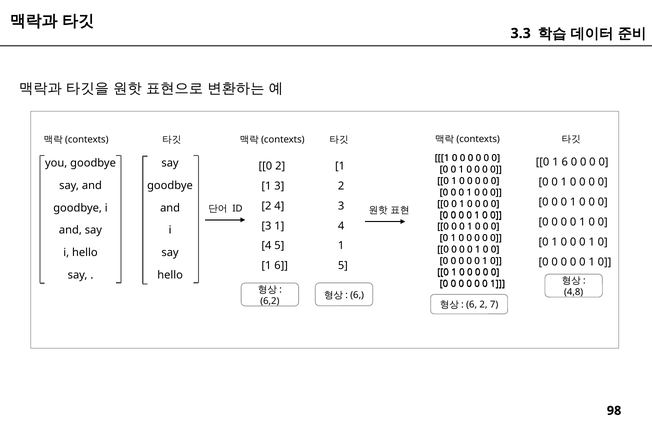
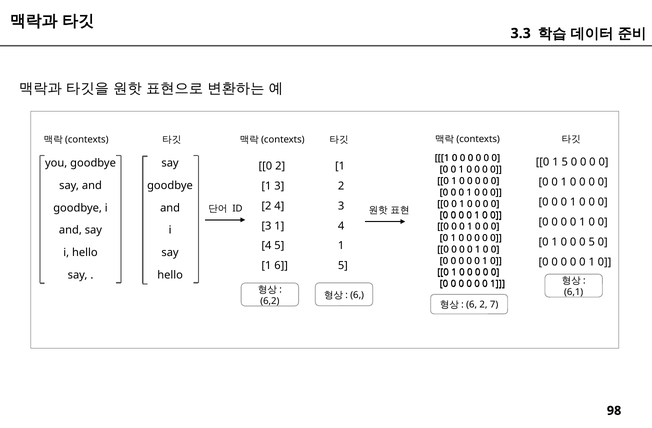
0 1 6: 6 -> 5
1 at (592, 242): 1 -> 5
4,8: 4,8 -> 6,1
